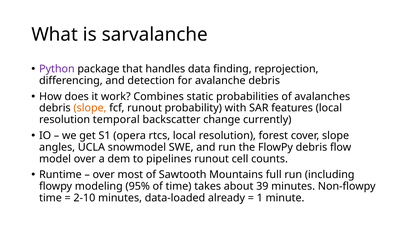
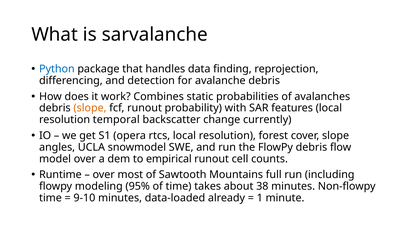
Python colour: purple -> blue
pipelines: pipelines -> empirical
39: 39 -> 38
2-10: 2-10 -> 9-10
